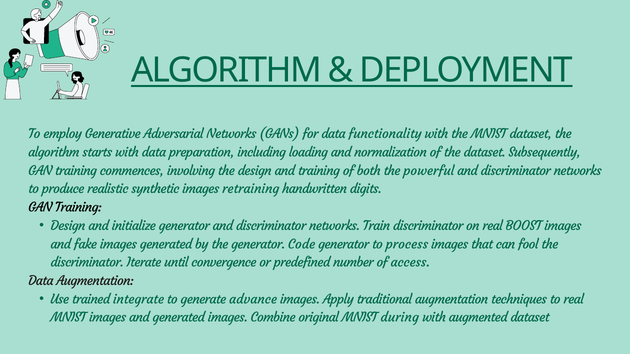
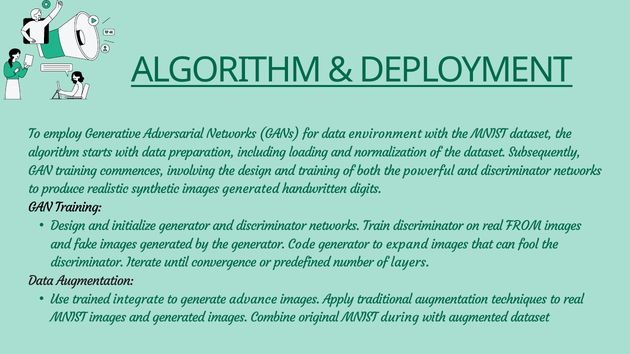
functionality: functionality -> environment
synthetic images retraining: retraining -> generated
BOOST: BOOST -> FROM
process: process -> expand
access: access -> layers
